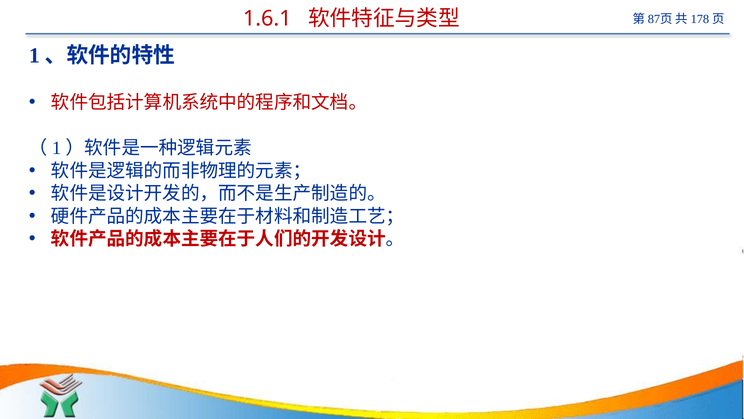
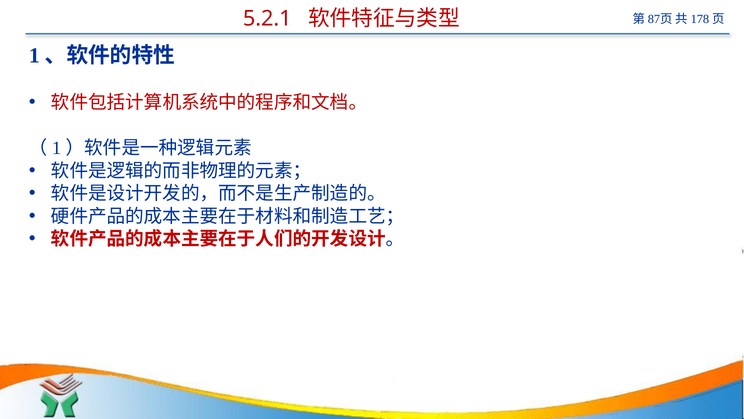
1.6.1: 1.6.1 -> 5.2.1
